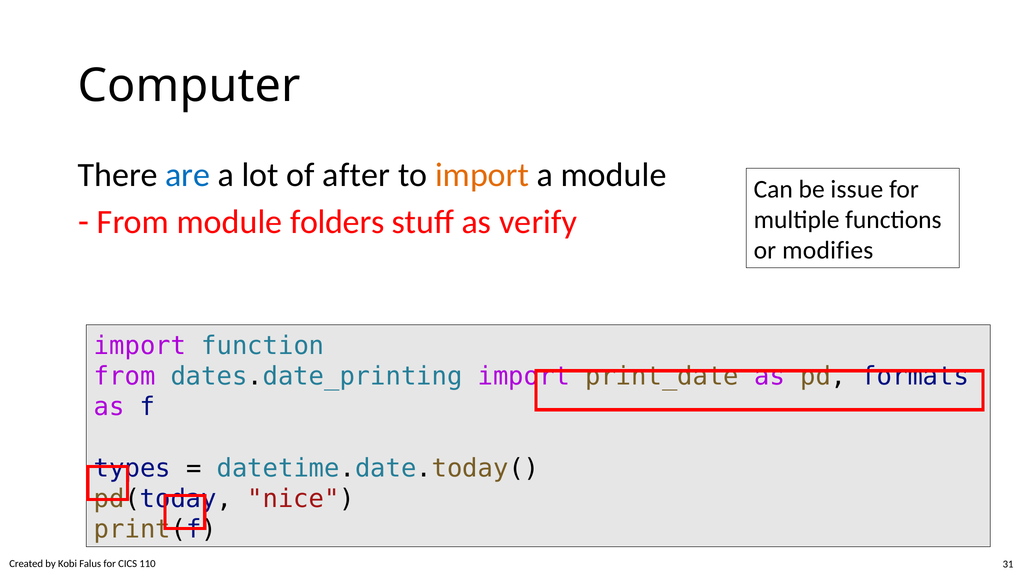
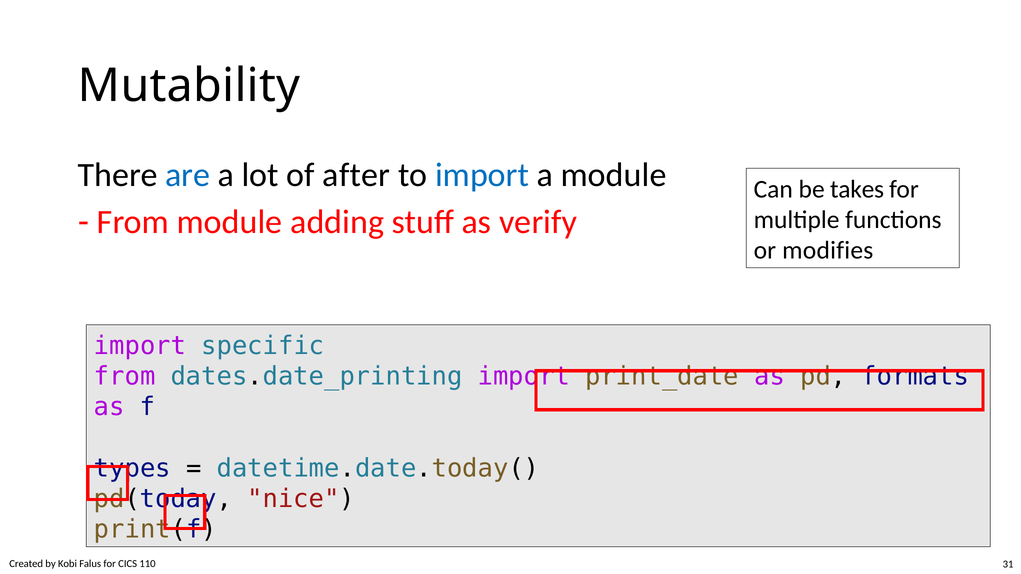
Computer: Computer -> Mutability
import at (482, 175) colour: orange -> blue
issue: issue -> takes
folders: folders -> adding
function: function -> specific
